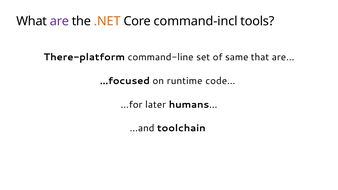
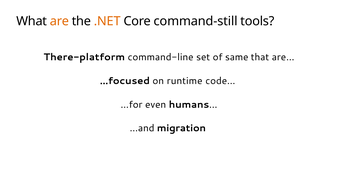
are colour: purple -> orange
command-incl: command-incl -> command-still
later: later -> even
toolchain: toolchain -> migration
